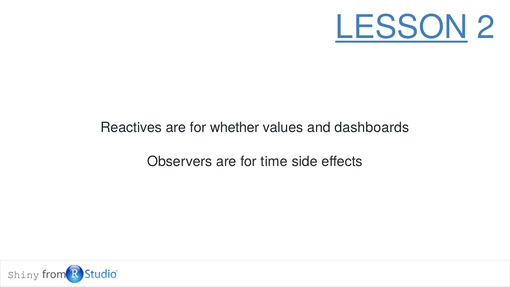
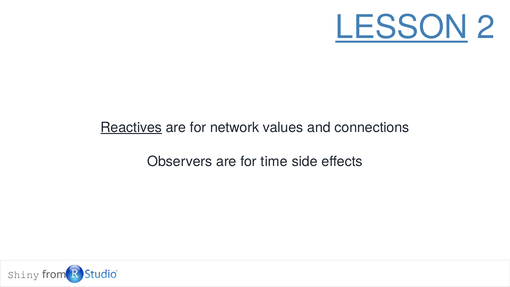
Reactives underline: none -> present
whether: whether -> network
dashboards: dashboards -> connections
